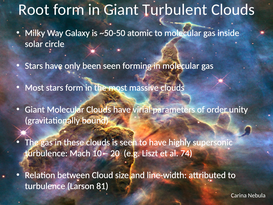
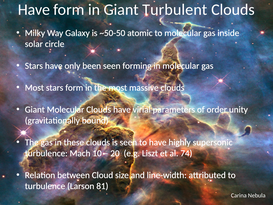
Root at (34, 10): Root -> Have
